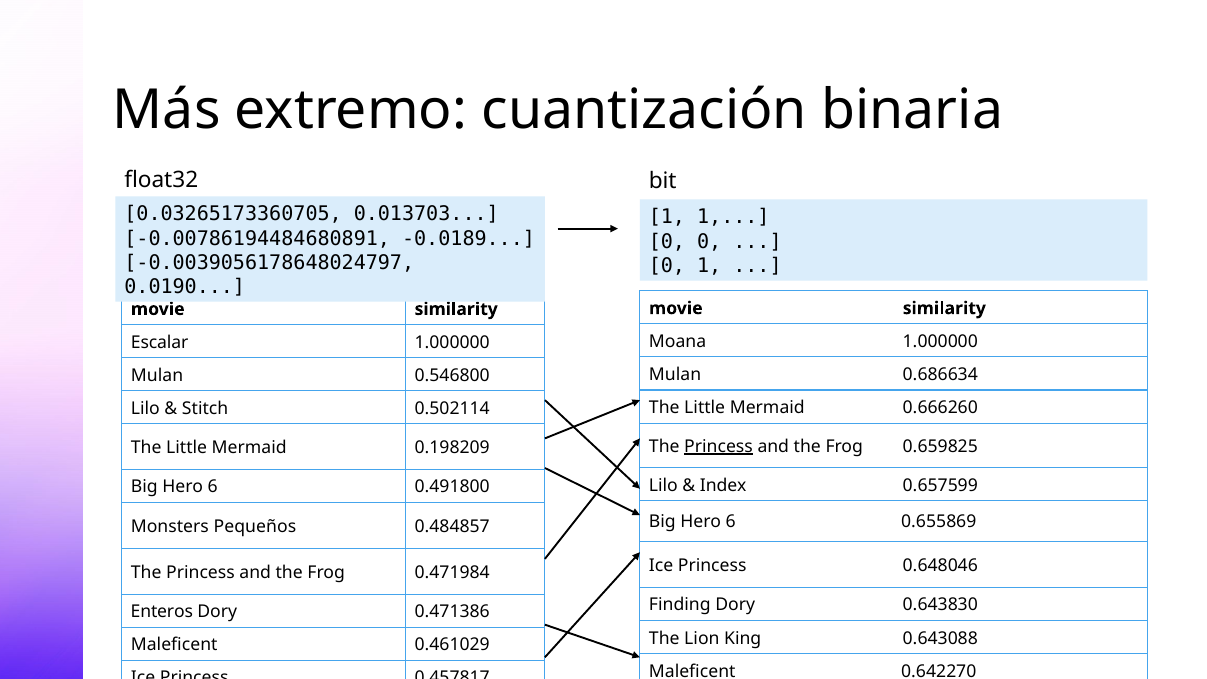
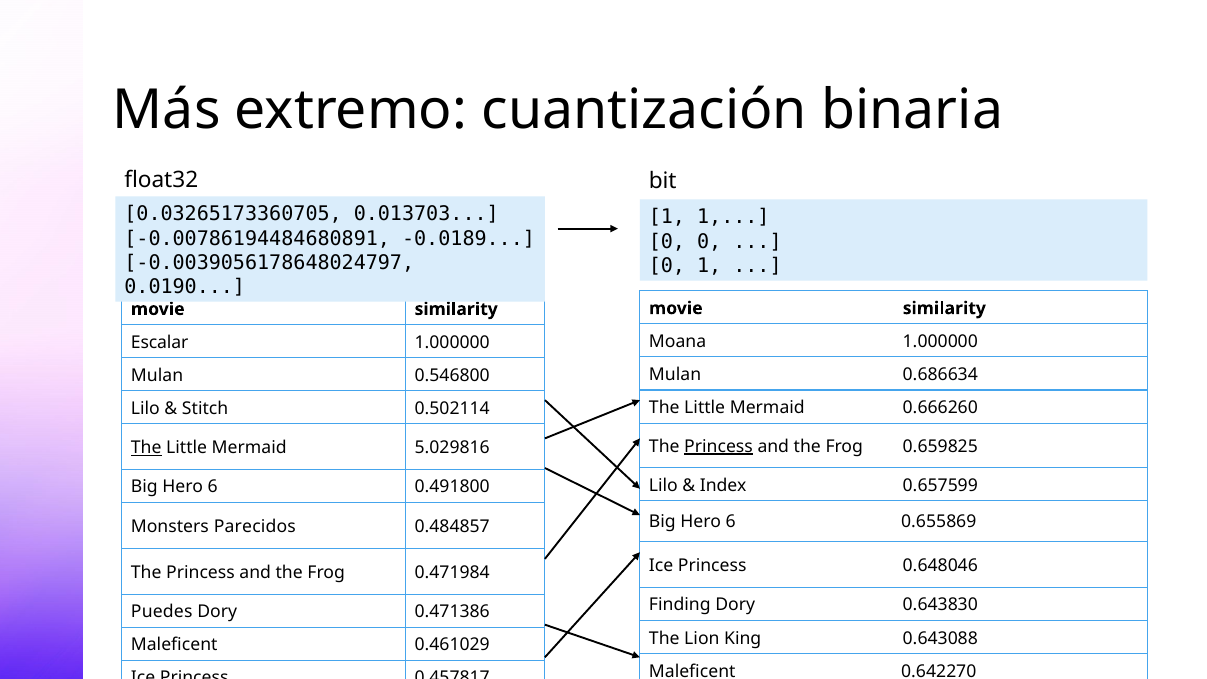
The at (146, 448) underline: none -> present
0.198209: 0.198209 -> 5.029816
Pequeños: Pequeños -> Parecidos
Enteros: Enteros -> Puedes
